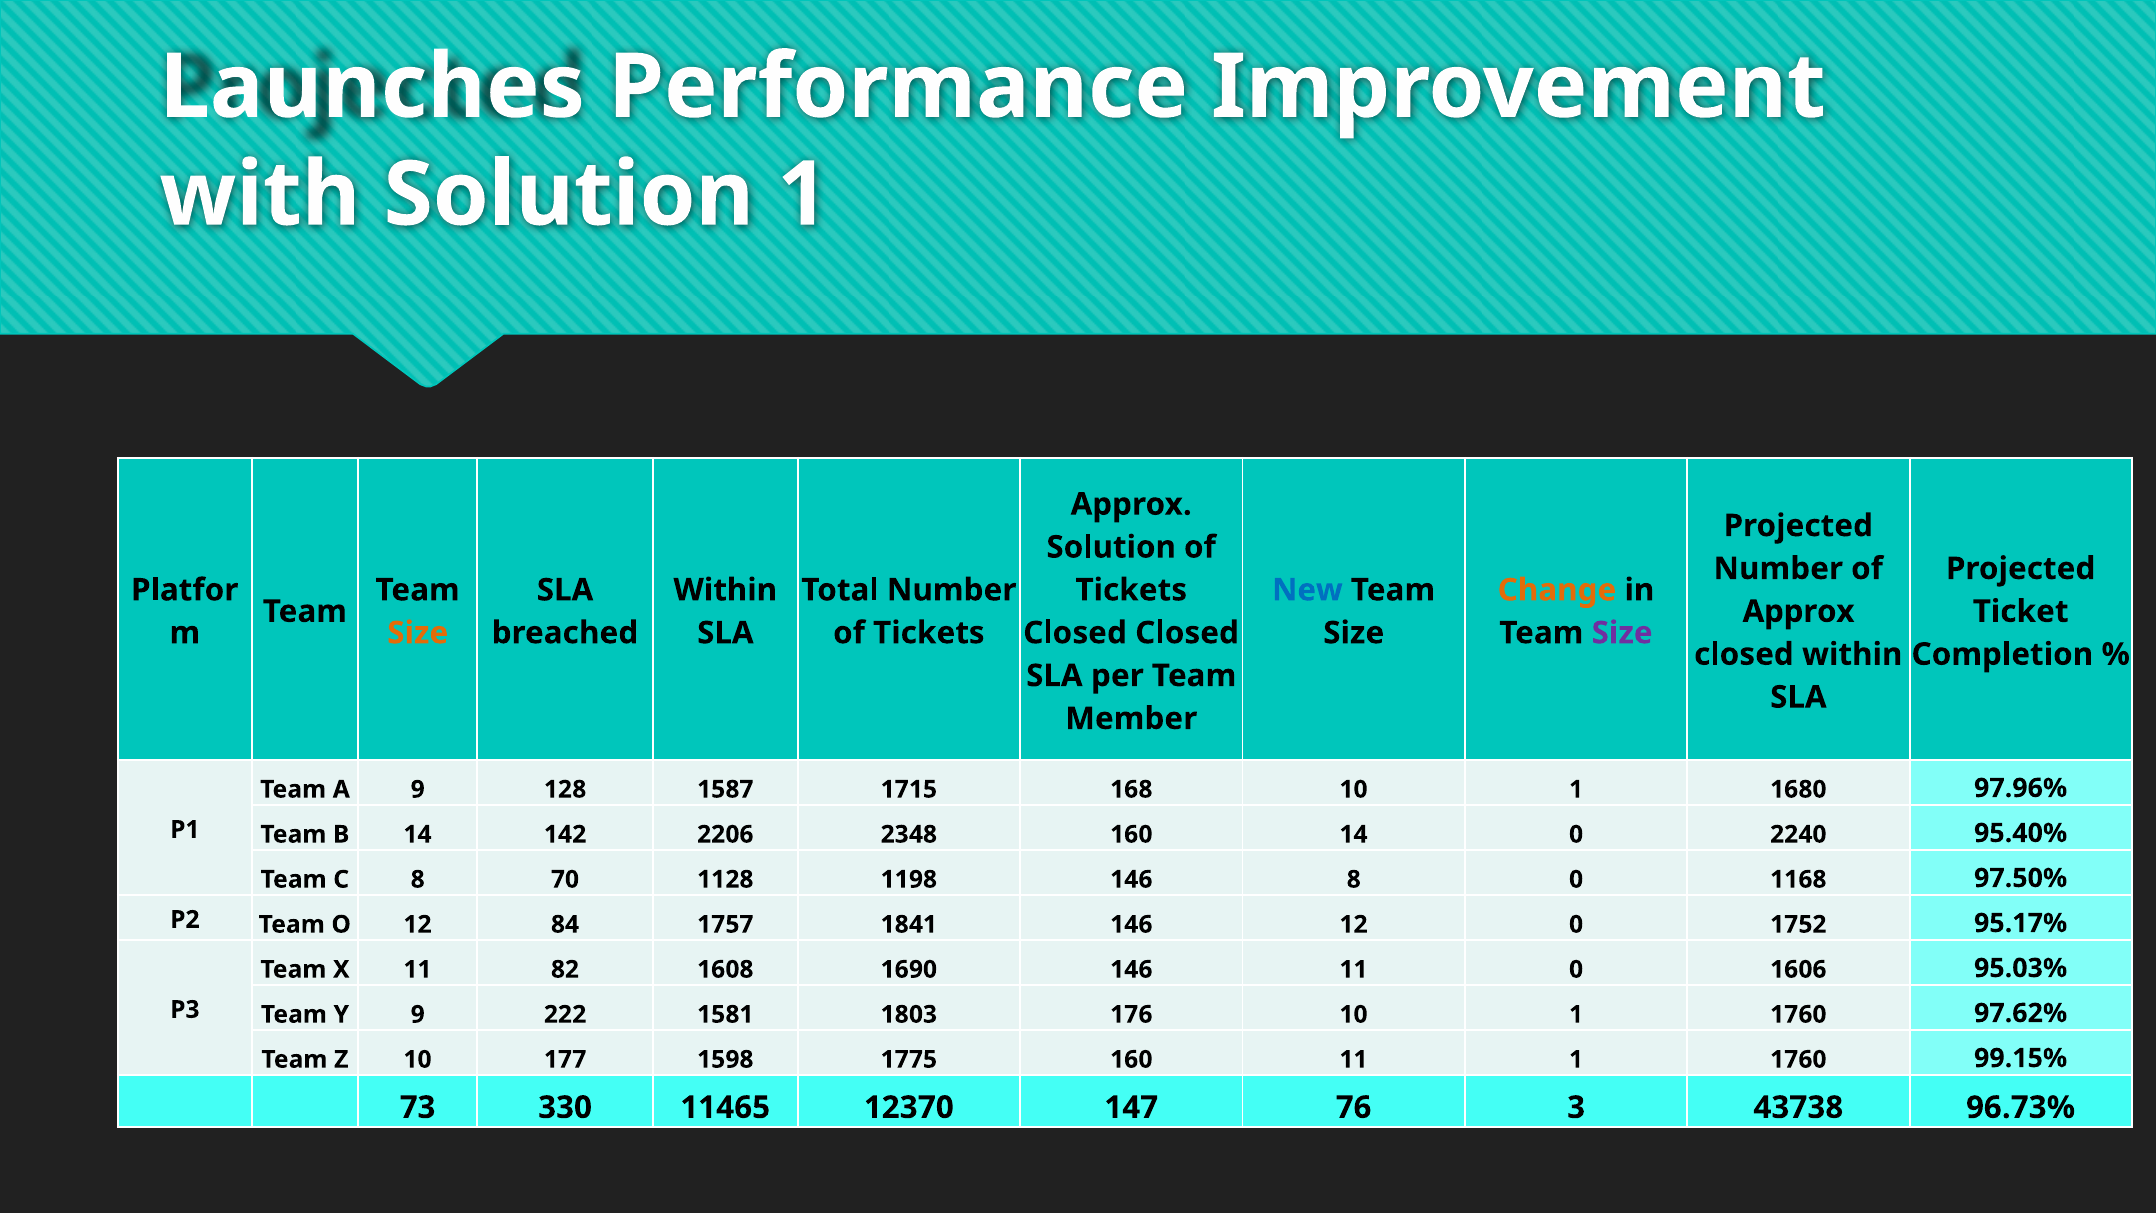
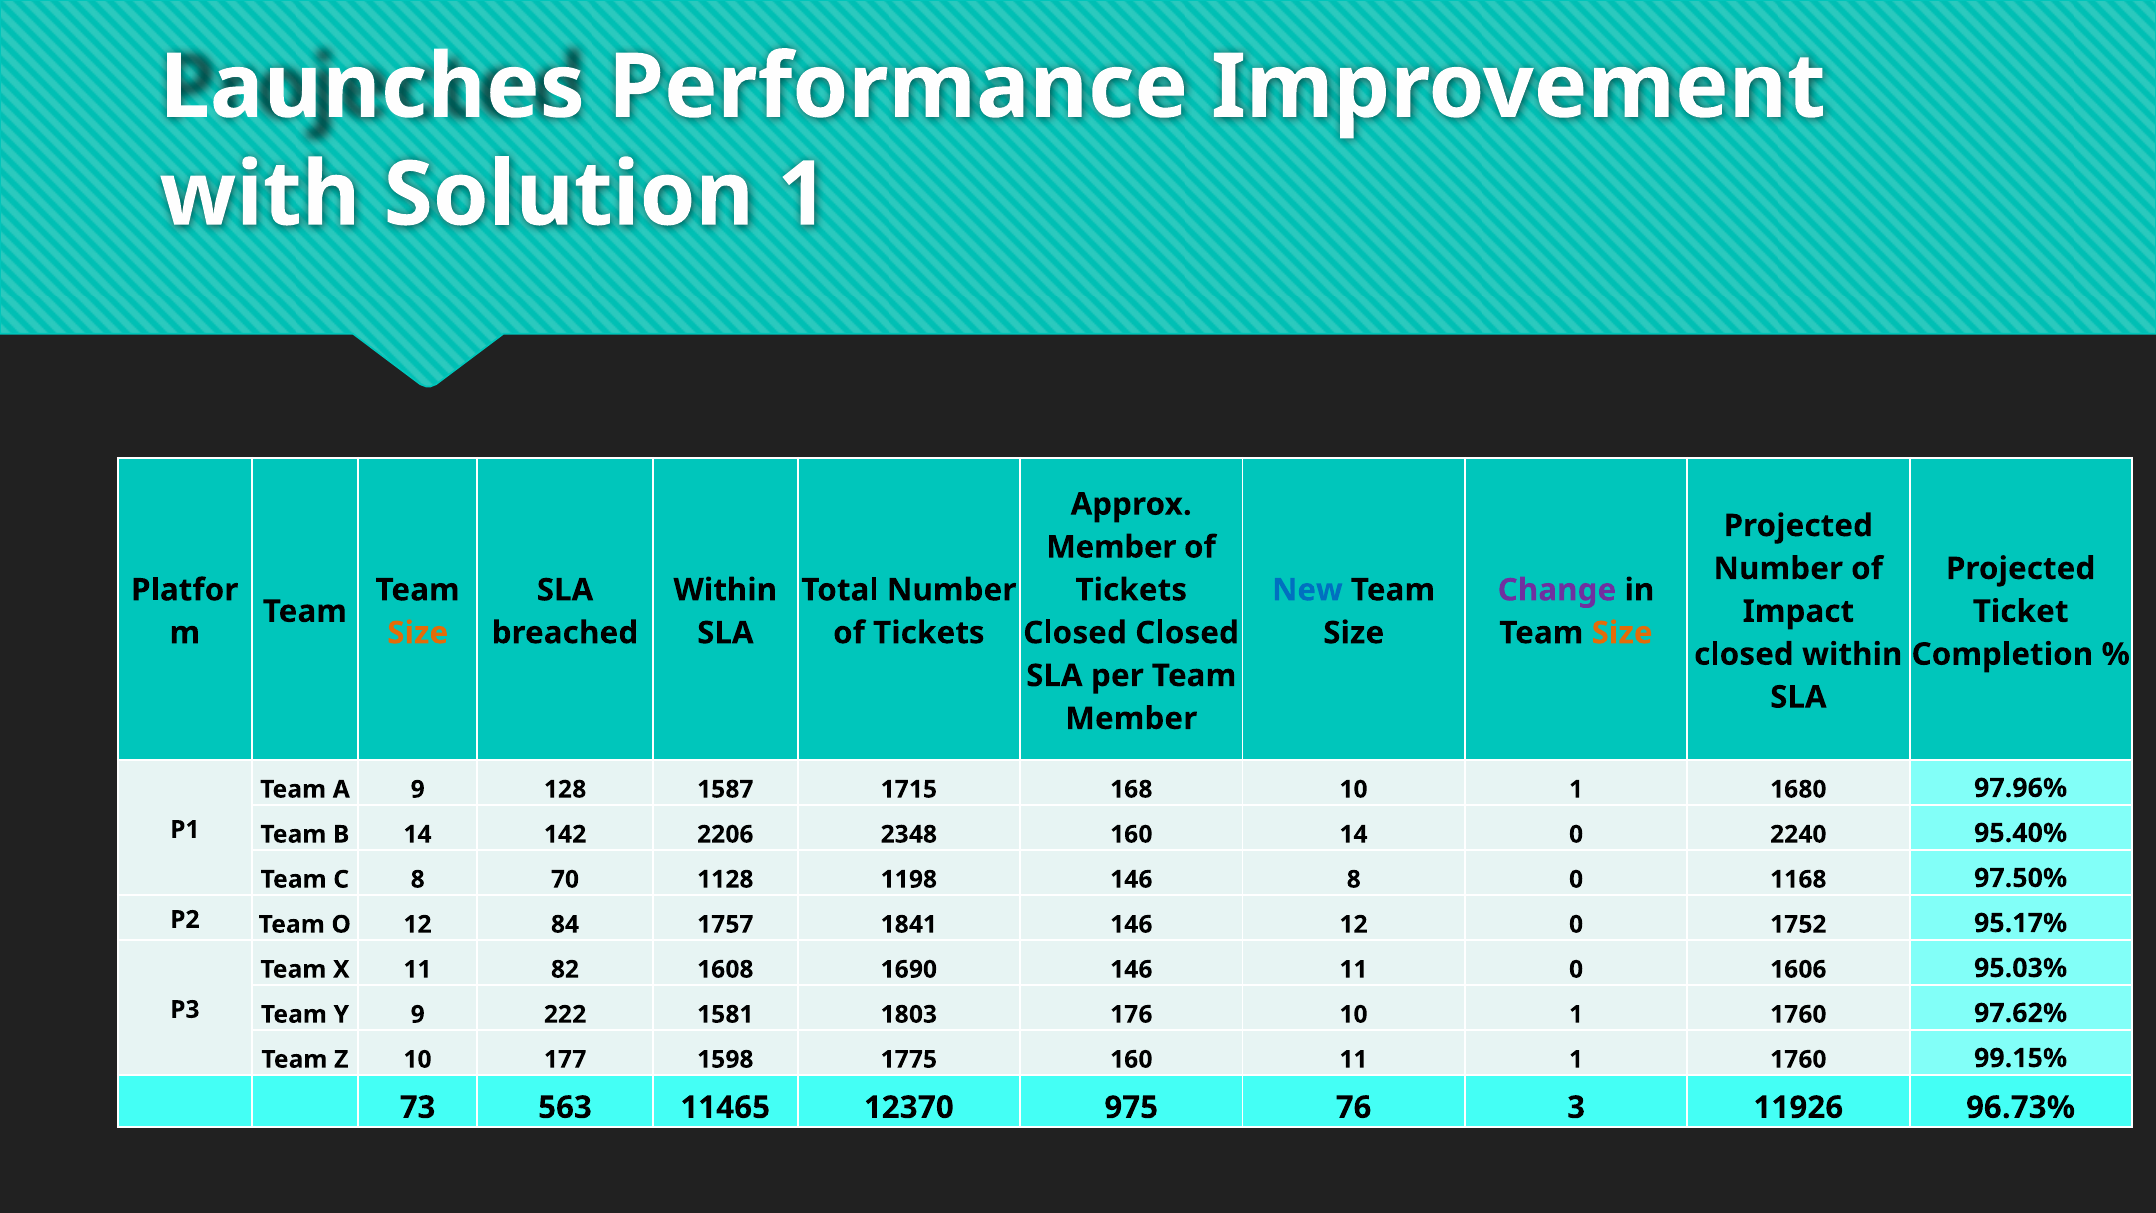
Solution at (1111, 547): Solution -> Member
Change colour: orange -> purple
Approx at (1799, 611): Approx -> Impact
Size at (1622, 633) colour: purple -> orange
330: 330 -> 563
147: 147 -> 975
43738: 43738 -> 11926
